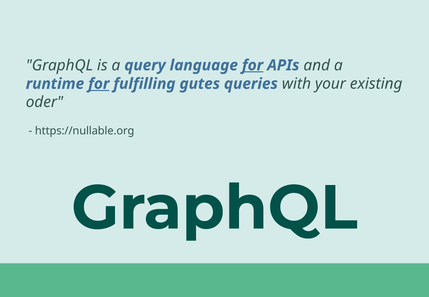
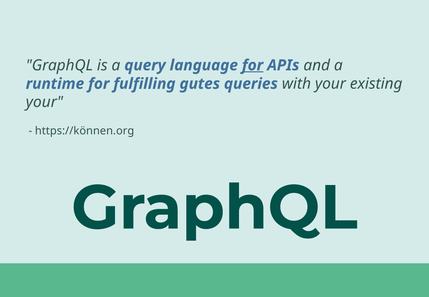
for at (99, 84) underline: present -> none
oder at (44, 102): oder -> your
https://nullable.org: https://nullable.org -> https://können.org
